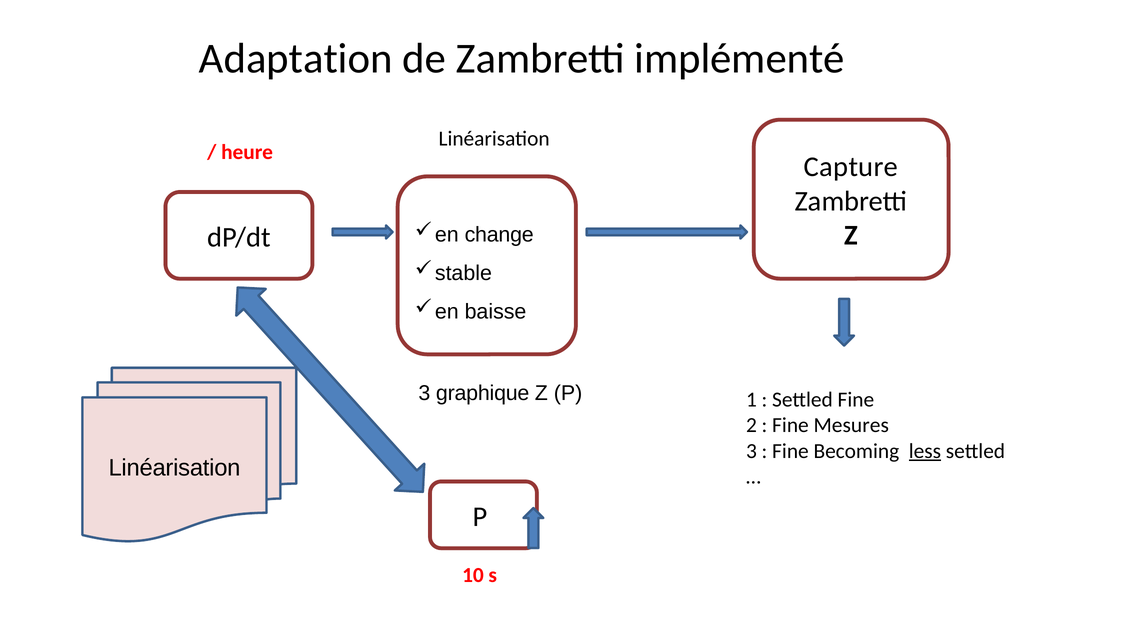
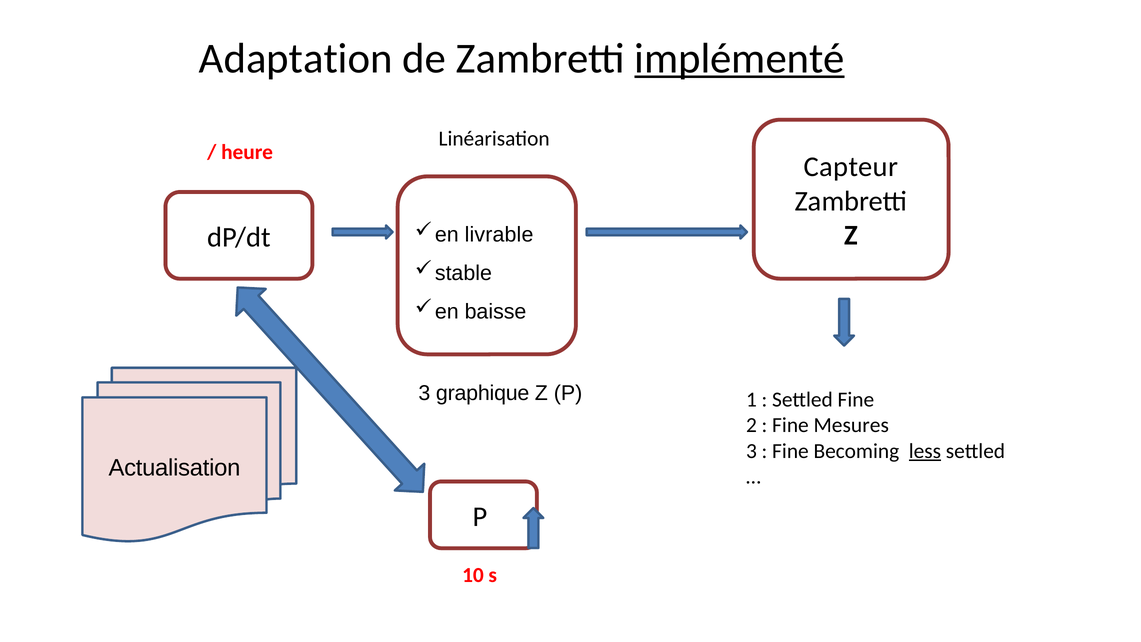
implémenté underline: none -> present
Capture: Capture -> Capteur
change: change -> livrable
Linéarisation at (174, 468): Linéarisation -> Actualisation
